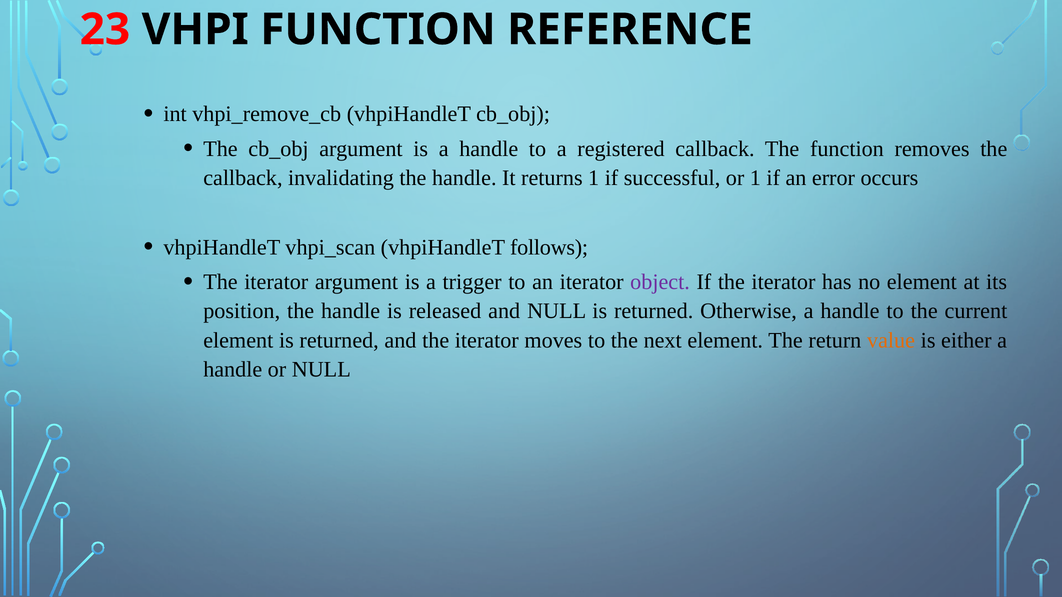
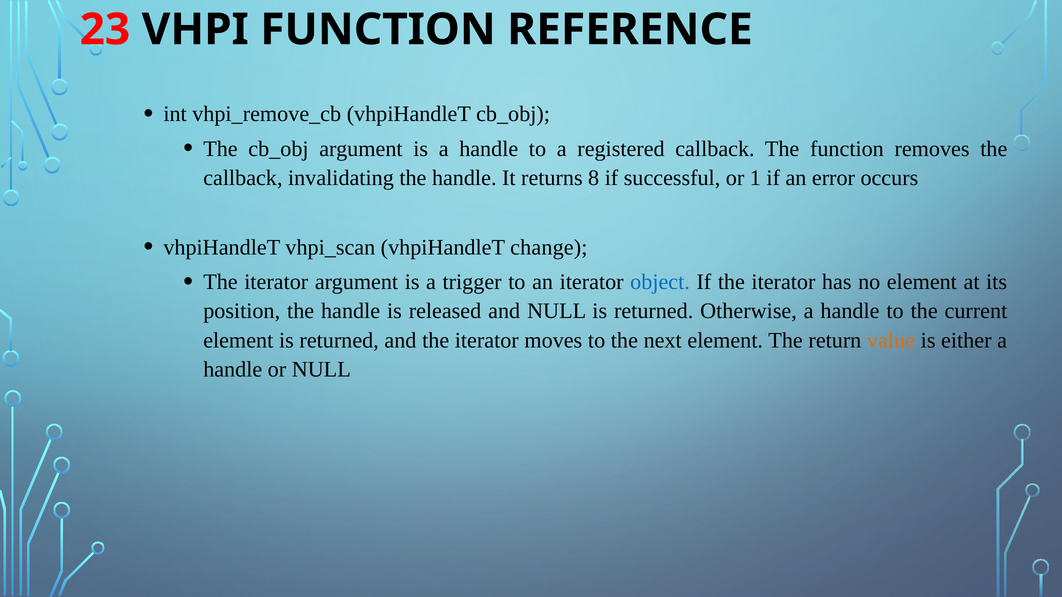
returns 1: 1 -> 8
follows: follows -> change
object colour: purple -> blue
